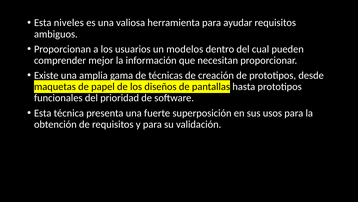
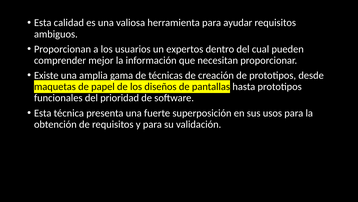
niveles: niveles -> calidad
modelos: modelos -> expertos
